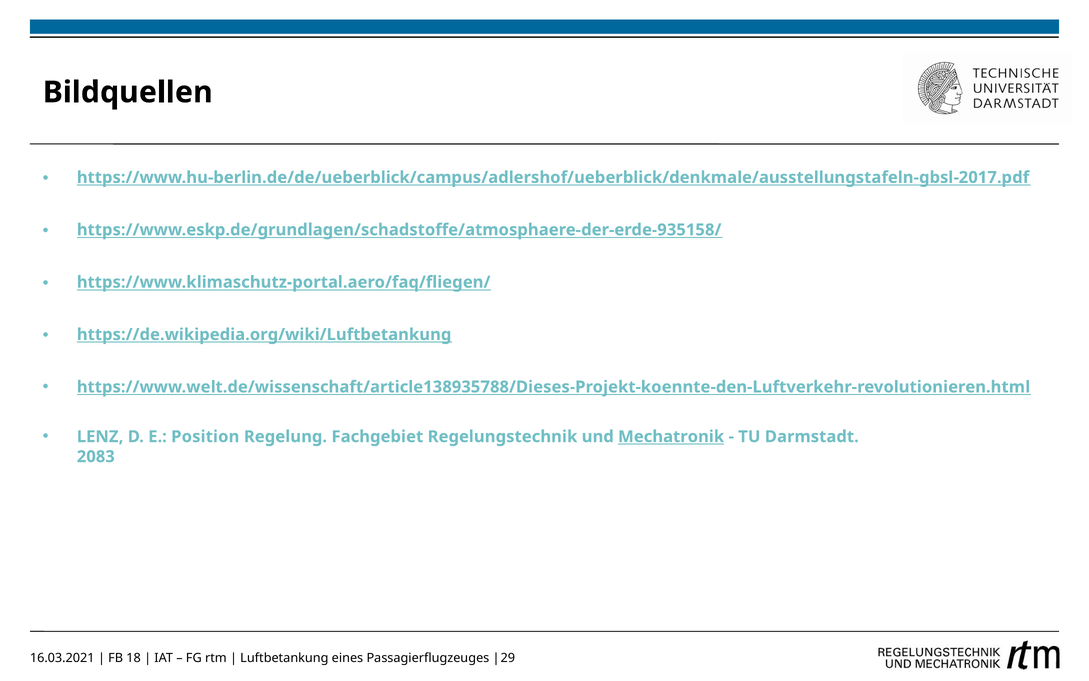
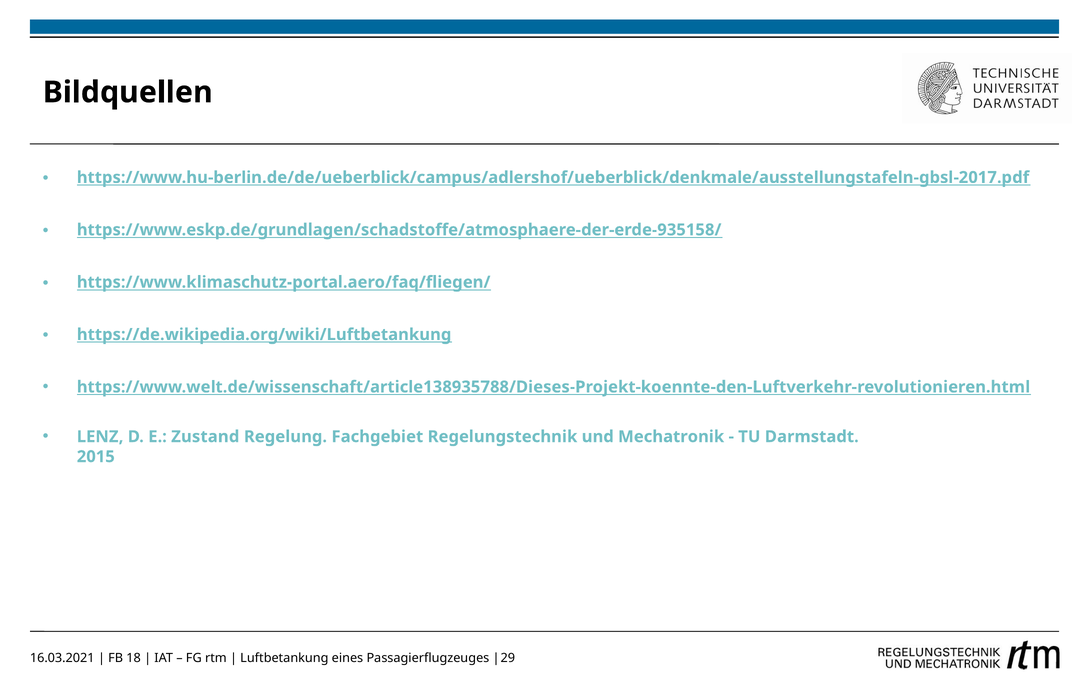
Position: Position -> Zustand
Mechatronik underline: present -> none
2083: 2083 -> 2015
